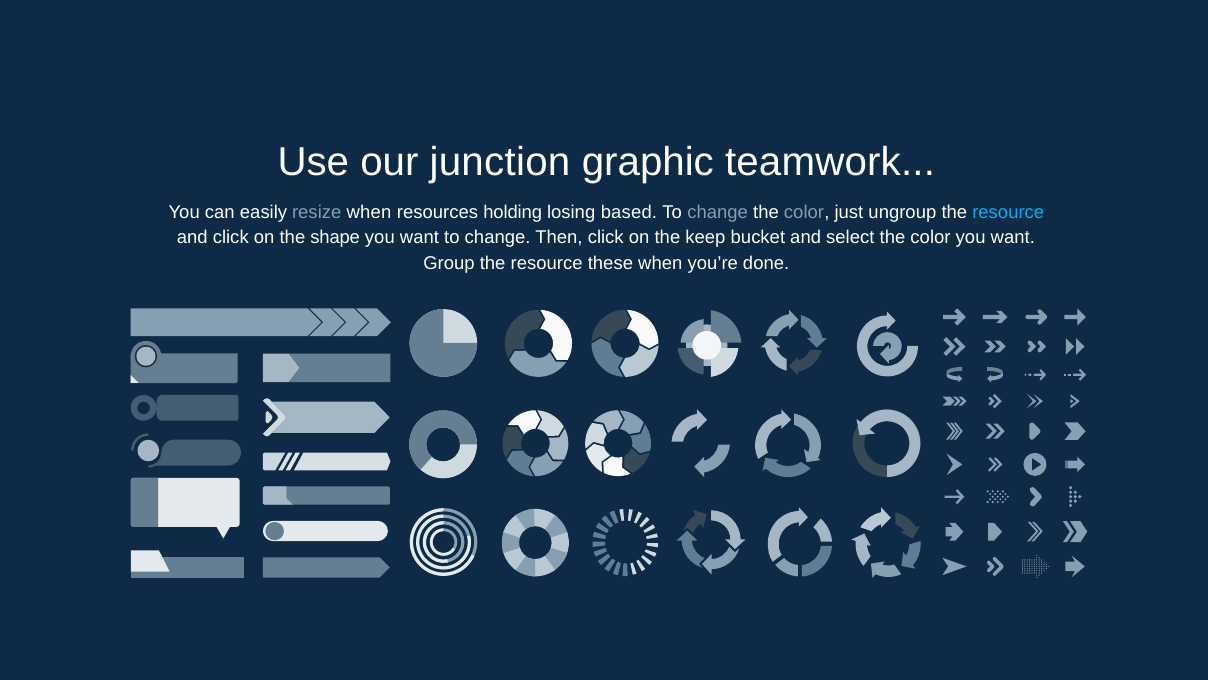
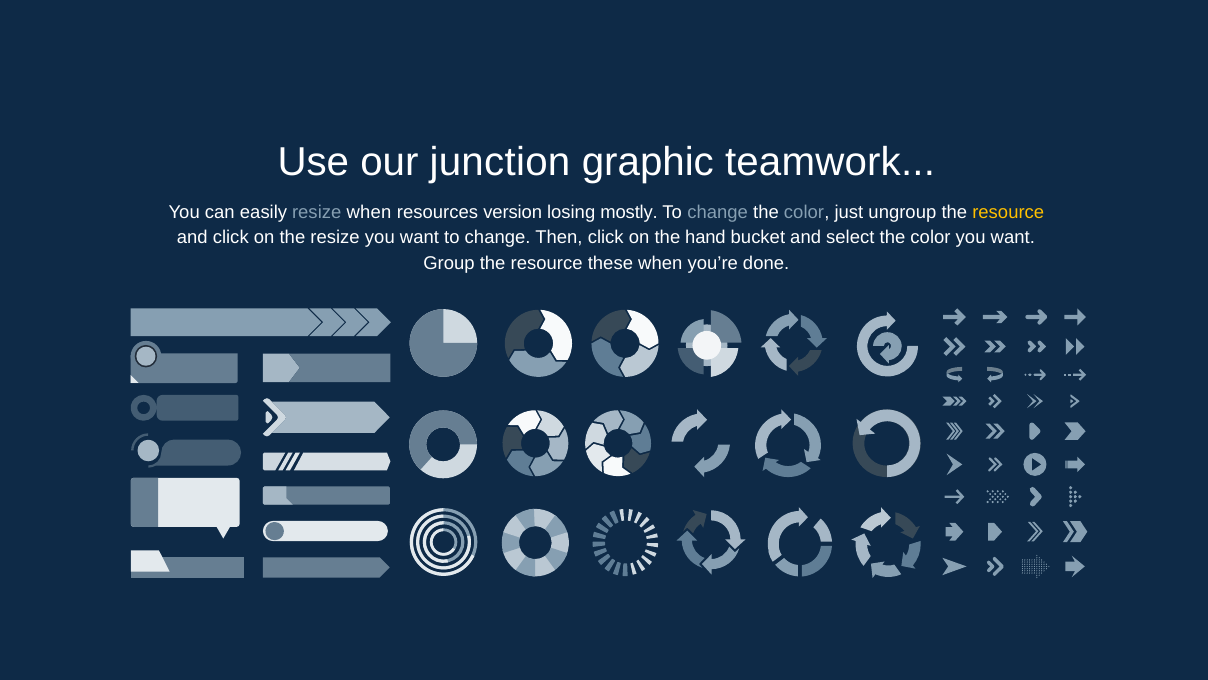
holding: holding -> version
based: based -> mostly
resource at (1008, 212) colour: light blue -> yellow
the shape: shape -> resize
keep: keep -> hand
